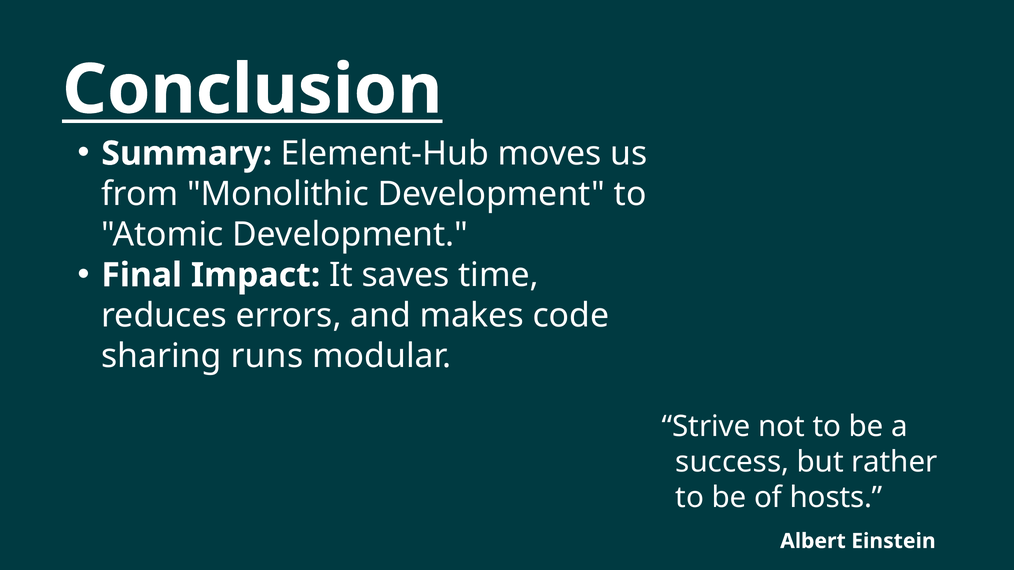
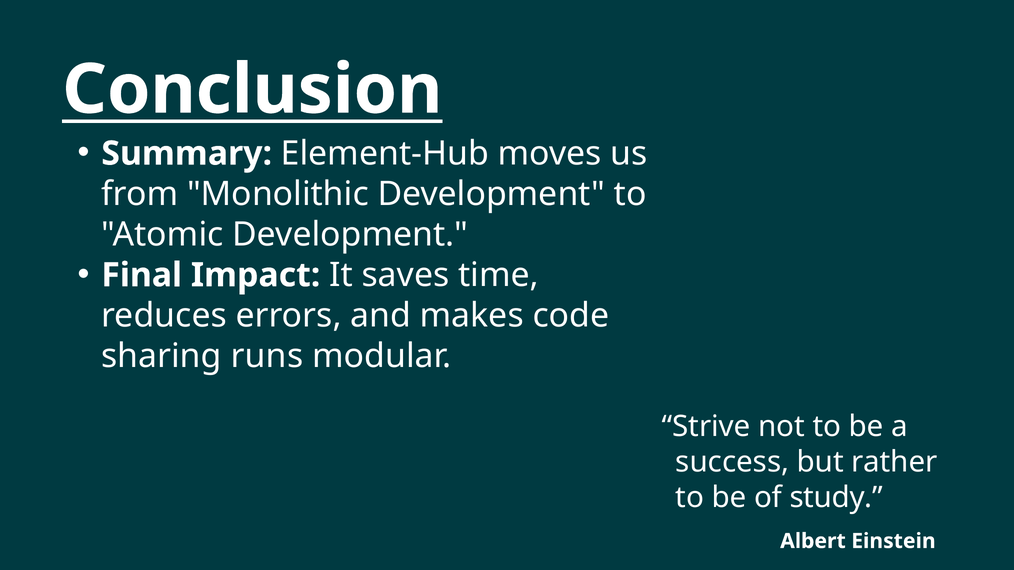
hosts: hosts -> study
